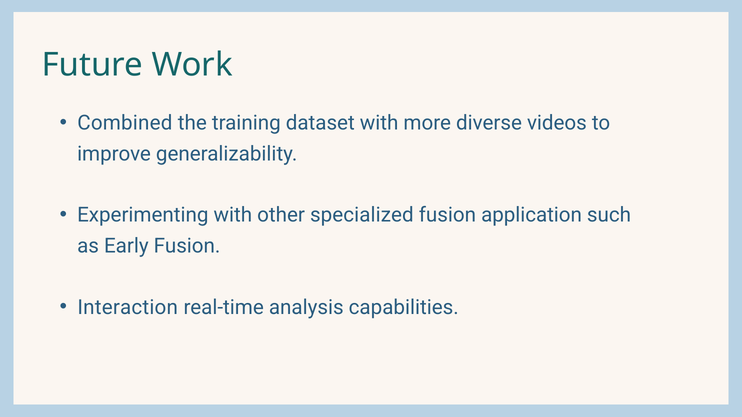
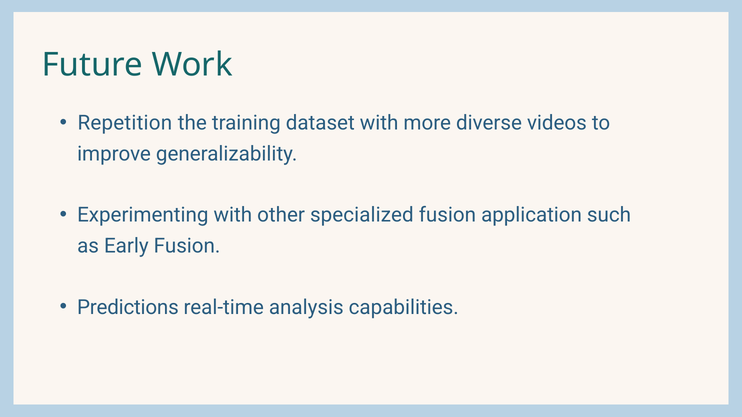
Combined: Combined -> Repetition
Interaction: Interaction -> Predictions
